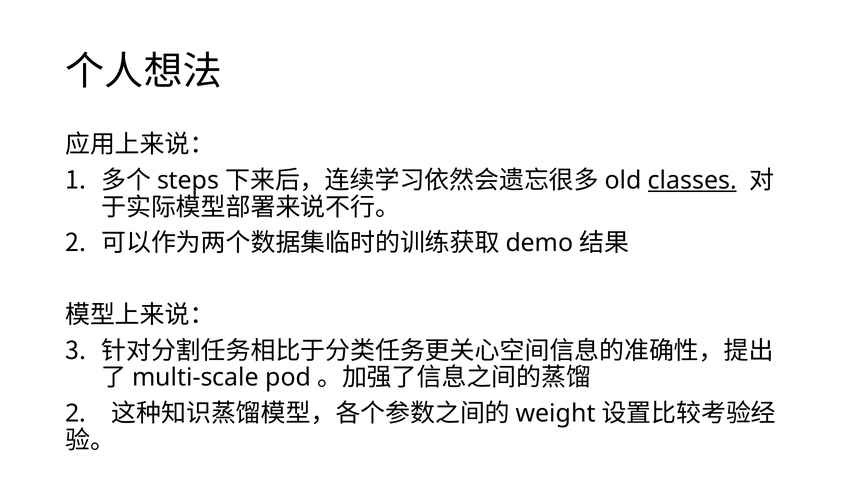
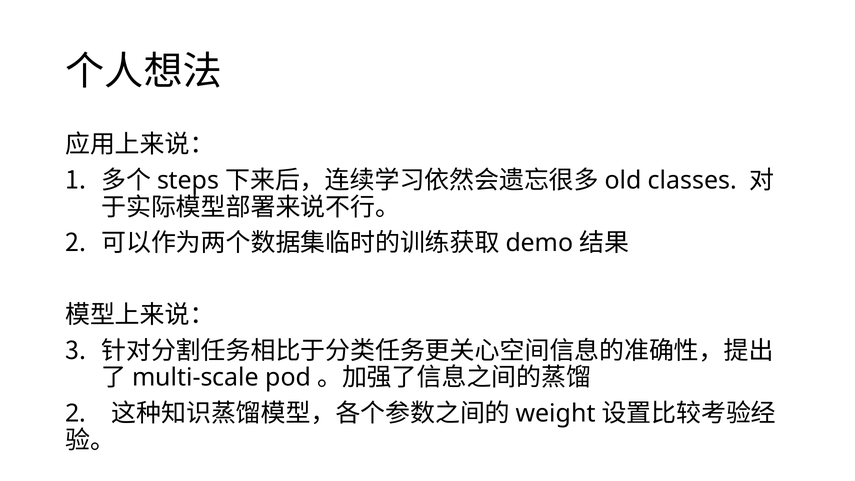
classes underline: present -> none
